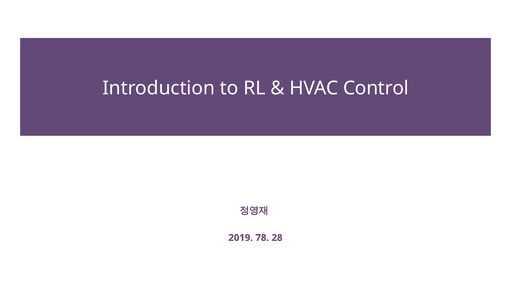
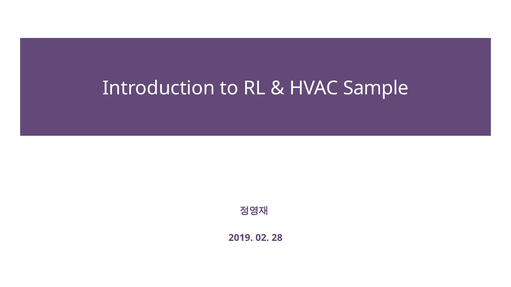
Control: Control -> Sample
78: 78 -> 02
